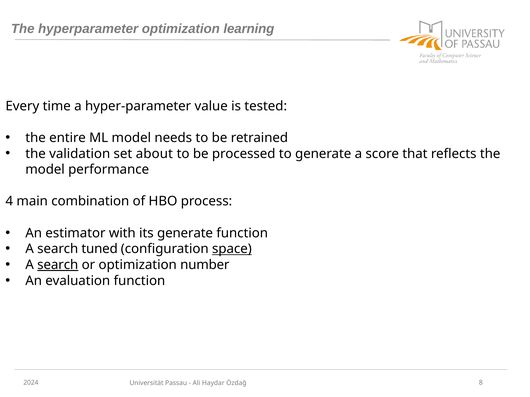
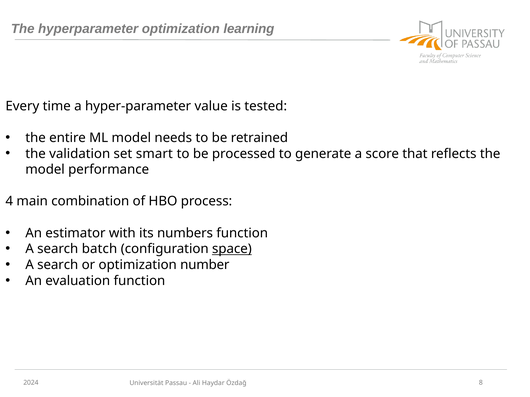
about: about -> smart
its generate: generate -> numbers
tuned: tuned -> batch
search at (58, 265) underline: present -> none
